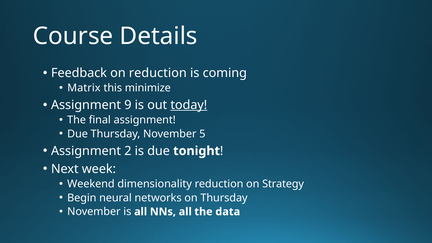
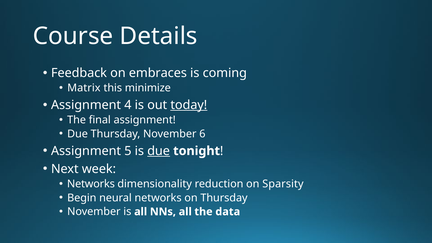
on reduction: reduction -> embraces
9: 9 -> 4
5: 5 -> 6
2: 2 -> 5
due at (159, 151) underline: none -> present
Weekend at (91, 184): Weekend -> Networks
Strategy: Strategy -> Sparsity
